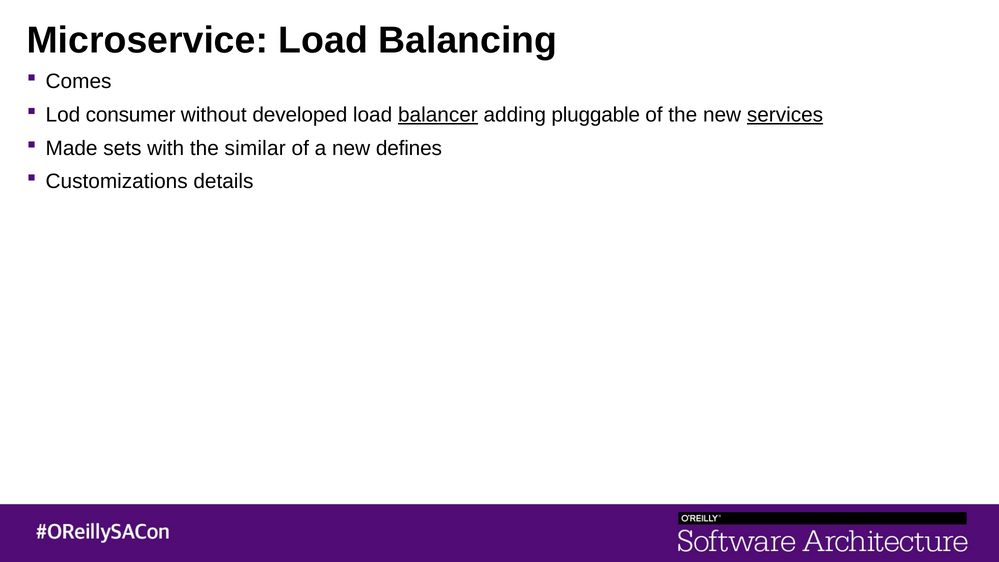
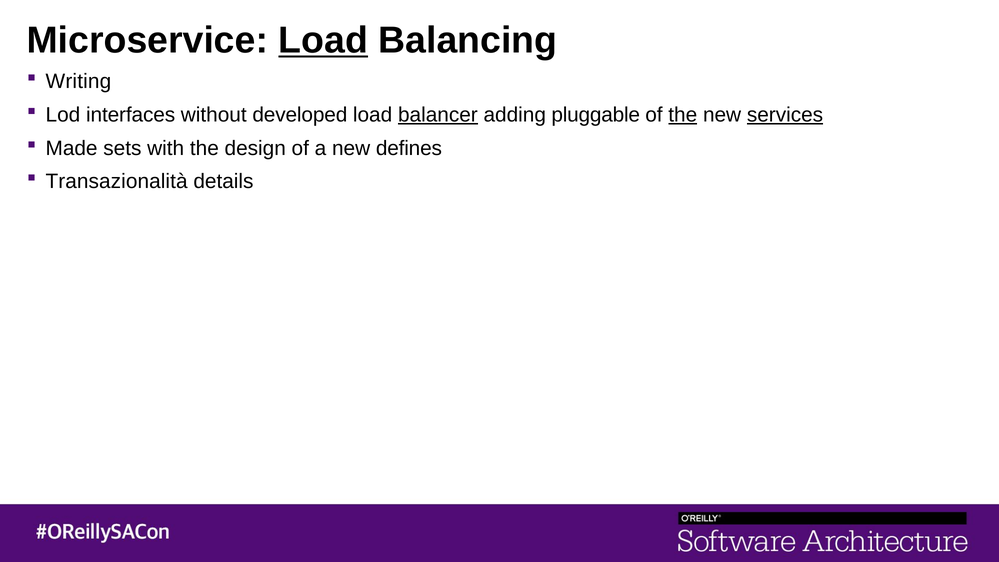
Load at (323, 40) underline: none -> present
Comes: Comes -> Writing
consumer: consumer -> interfaces
the at (683, 115) underline: none -> present
similar: similar -> design
Customizations: Customizations -> Transazionalità
